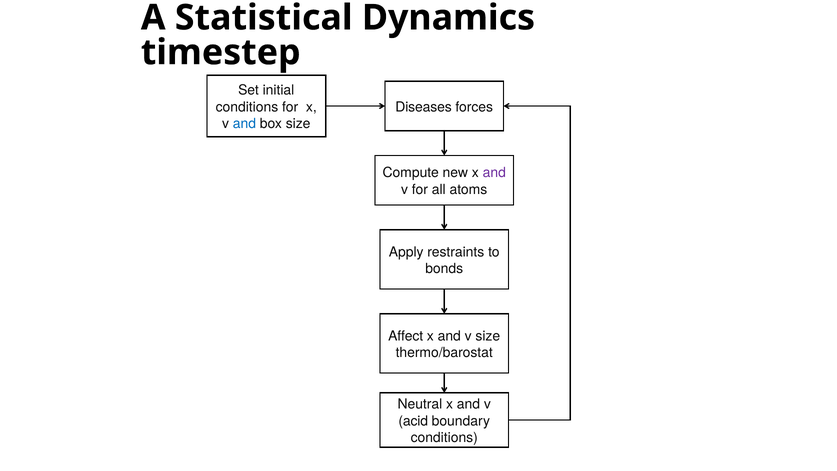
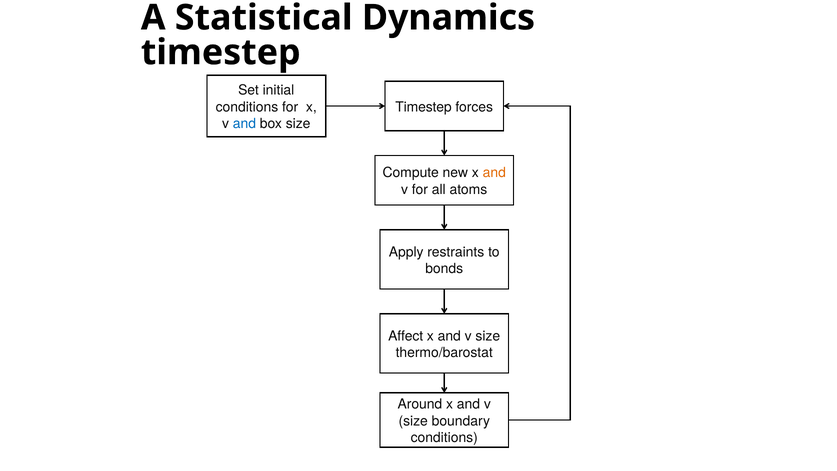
Diseases at (424, 107): Diseases -> Timestep
and at (494, 173) colour: purple -> orange
Neutral: Neutral -> Around
acid at (413, 421): acid -> size
